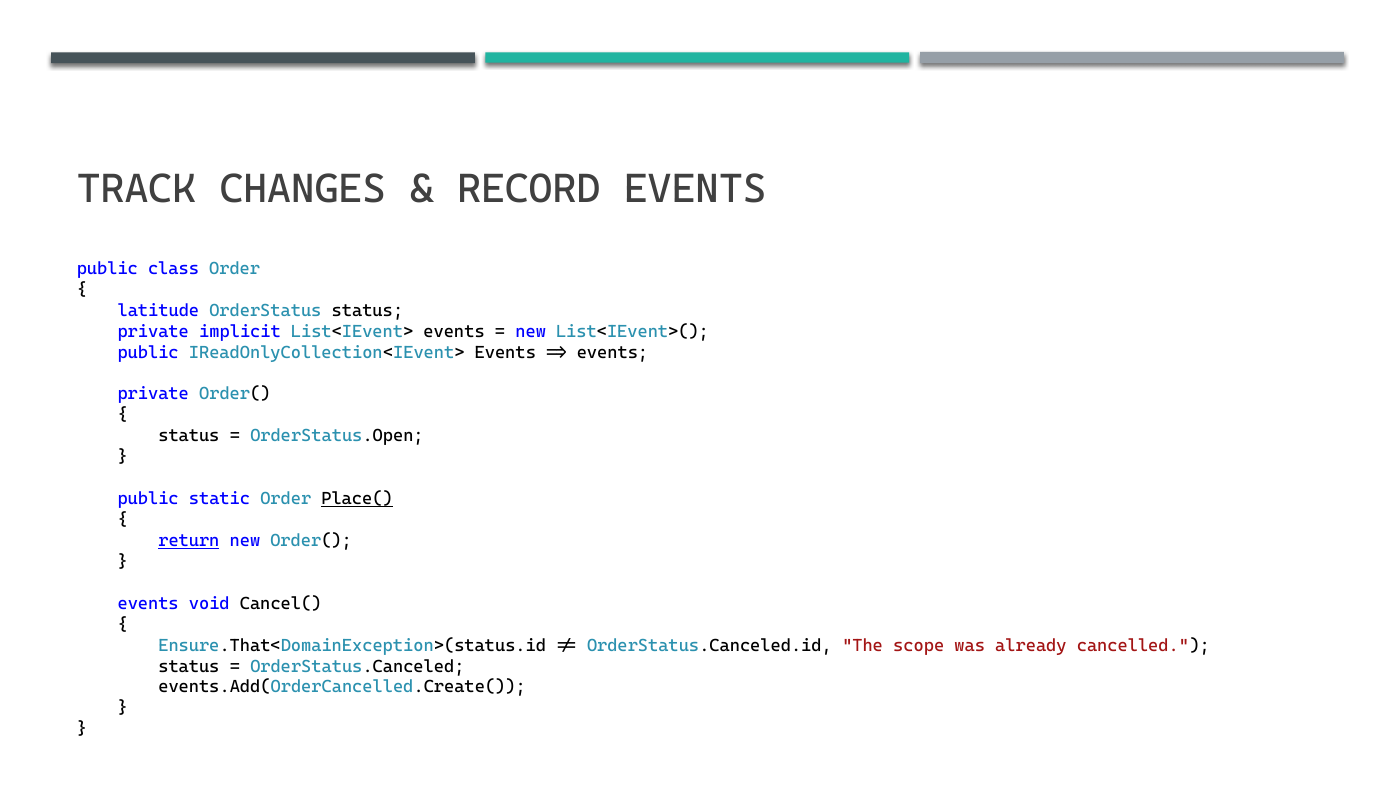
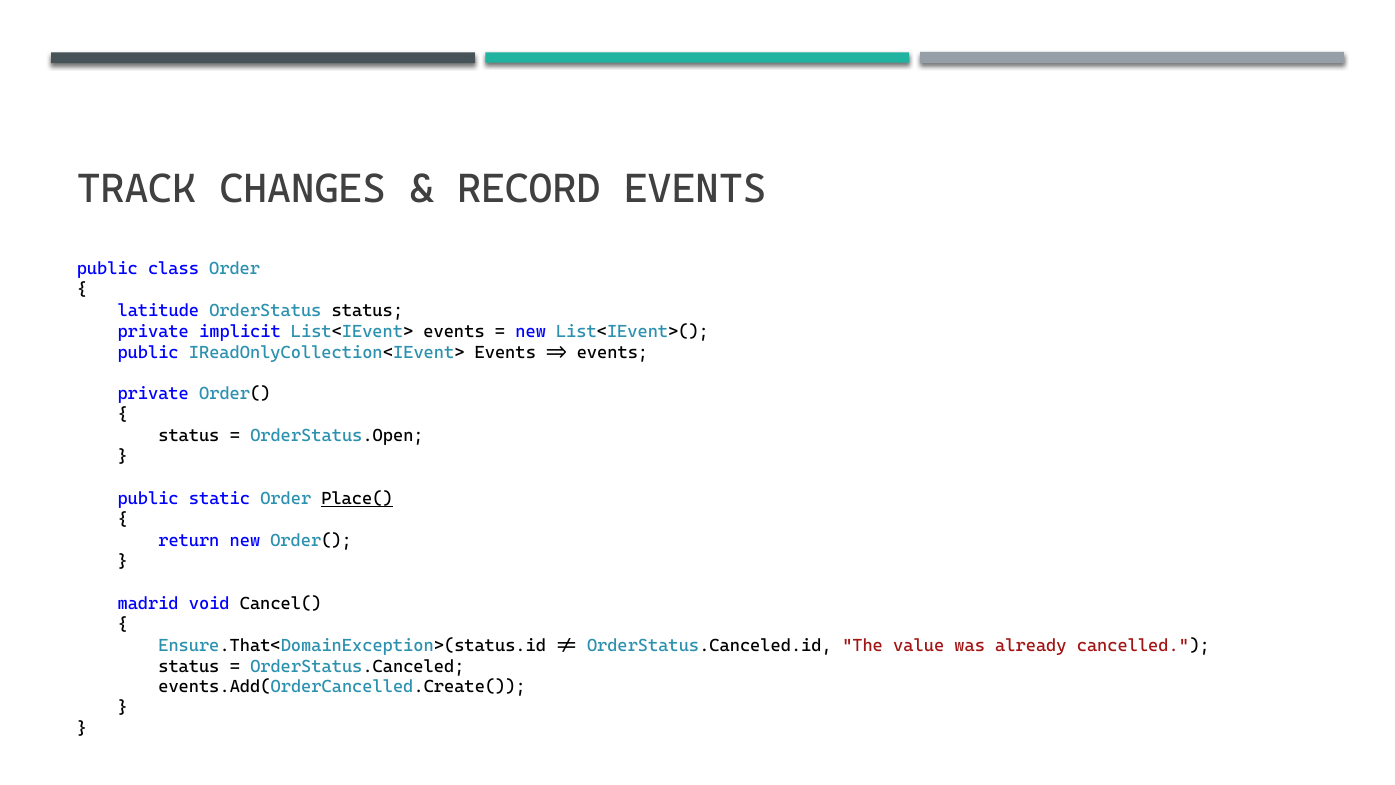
return underline: present -> none
events at (148, 603): events -> madrid
scope: scope -> value
